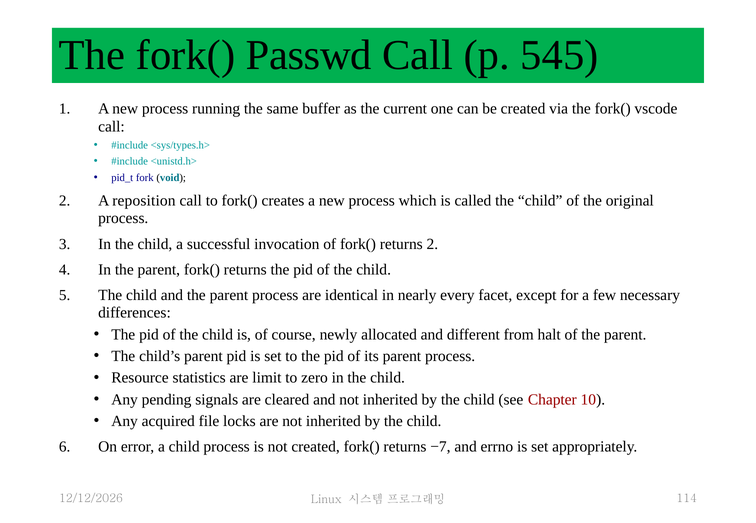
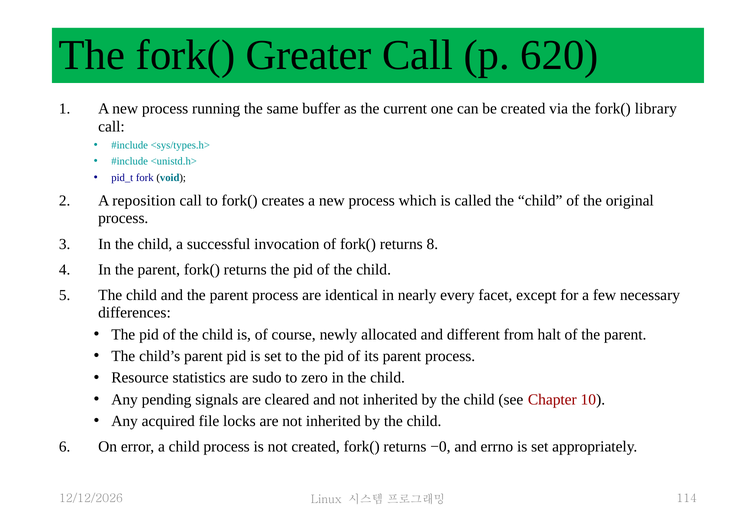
Passwd: Passwd -> Greater
545: 545 -> 620
vscode: vscode -> library
returns 2: 2 -> 8
limit: limit -> sudo
−7: −7 -> −0
